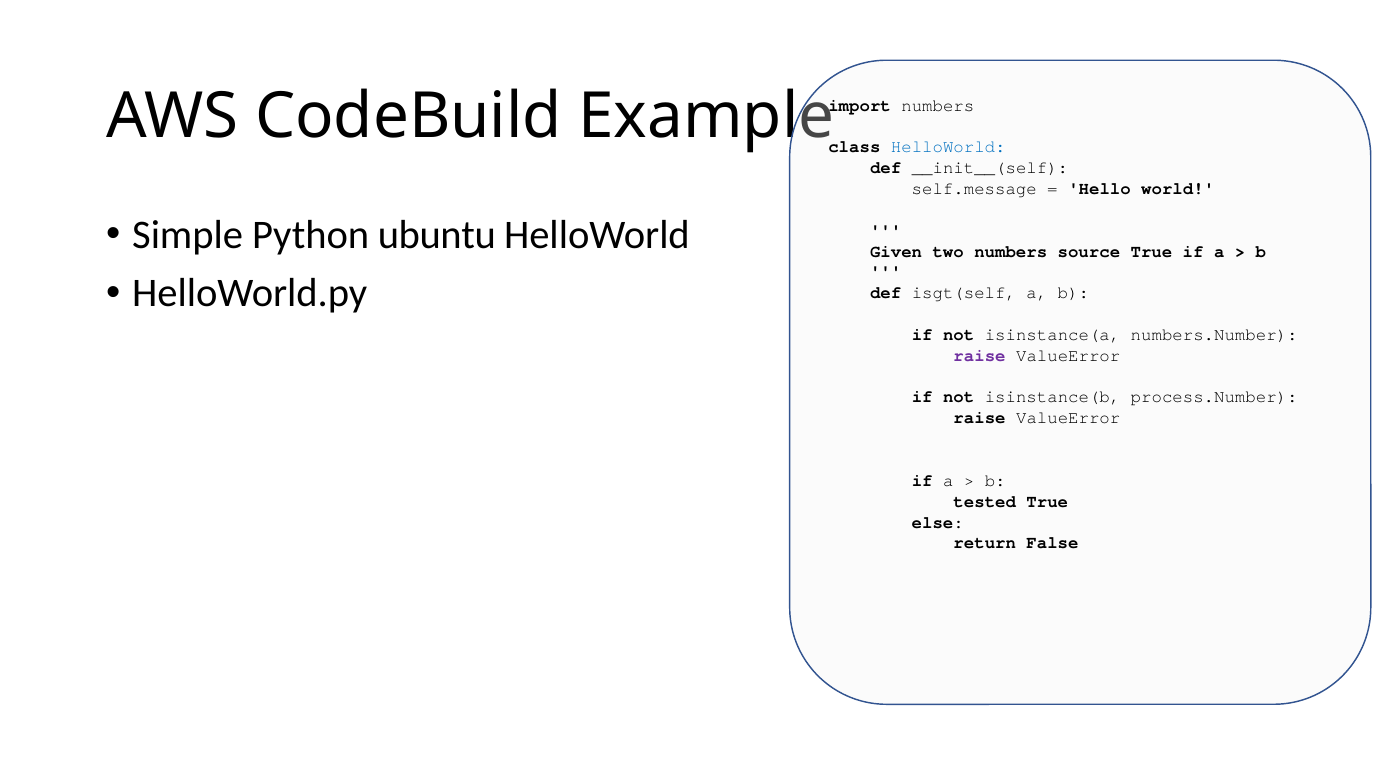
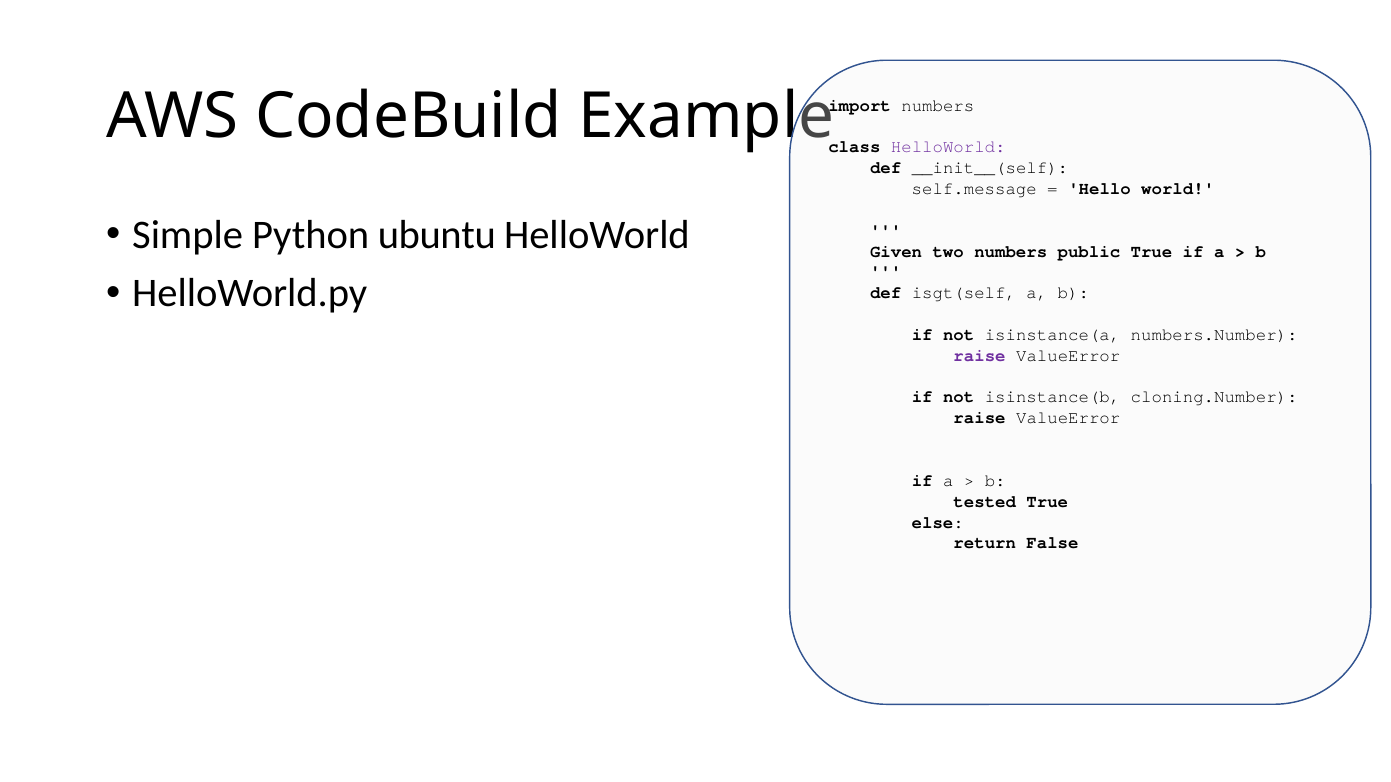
HelloWorld at (948, 147) colour: blue -> purple
source: source -> public
process.Number: process.Number -> cloning.Number
